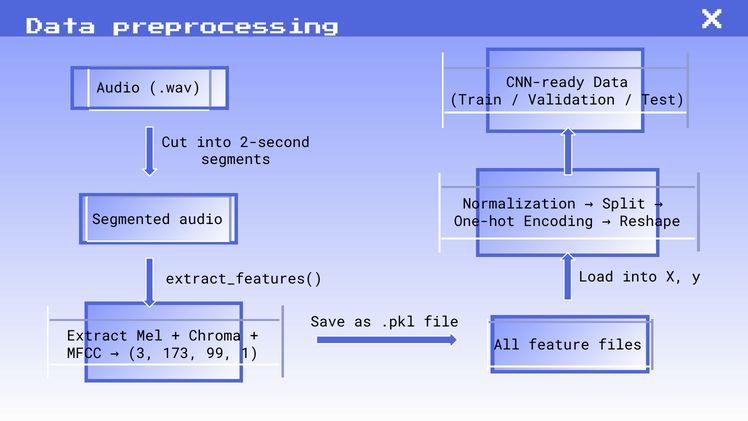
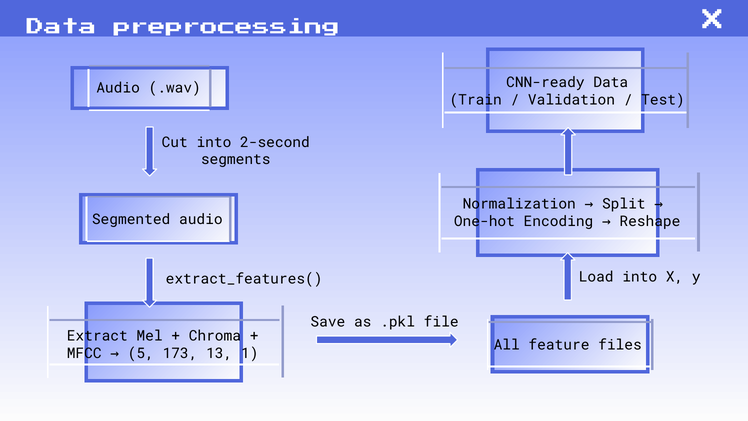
3: 3 -> 5
99: 99 -> 13
